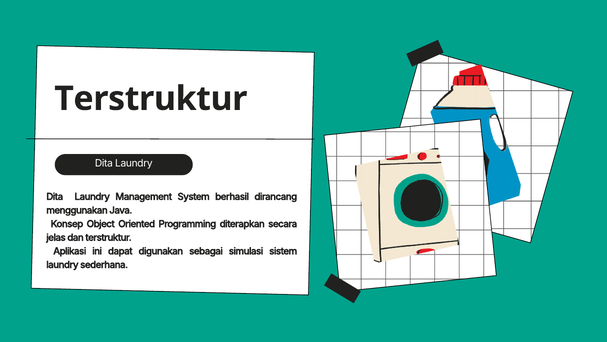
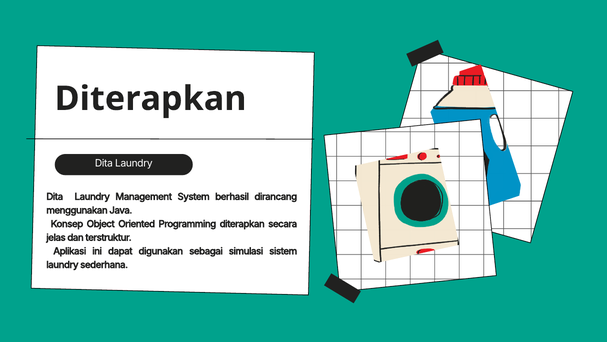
Terstruktur at (151, 99): Terstruktur -> Diterapkan
